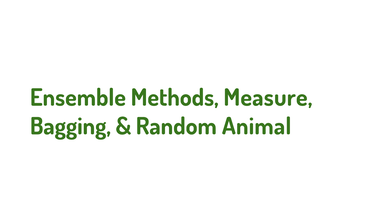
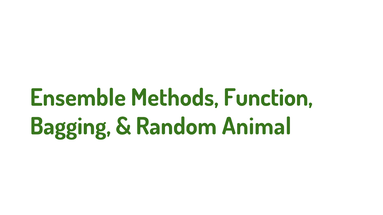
Measure: Measure -> Function
